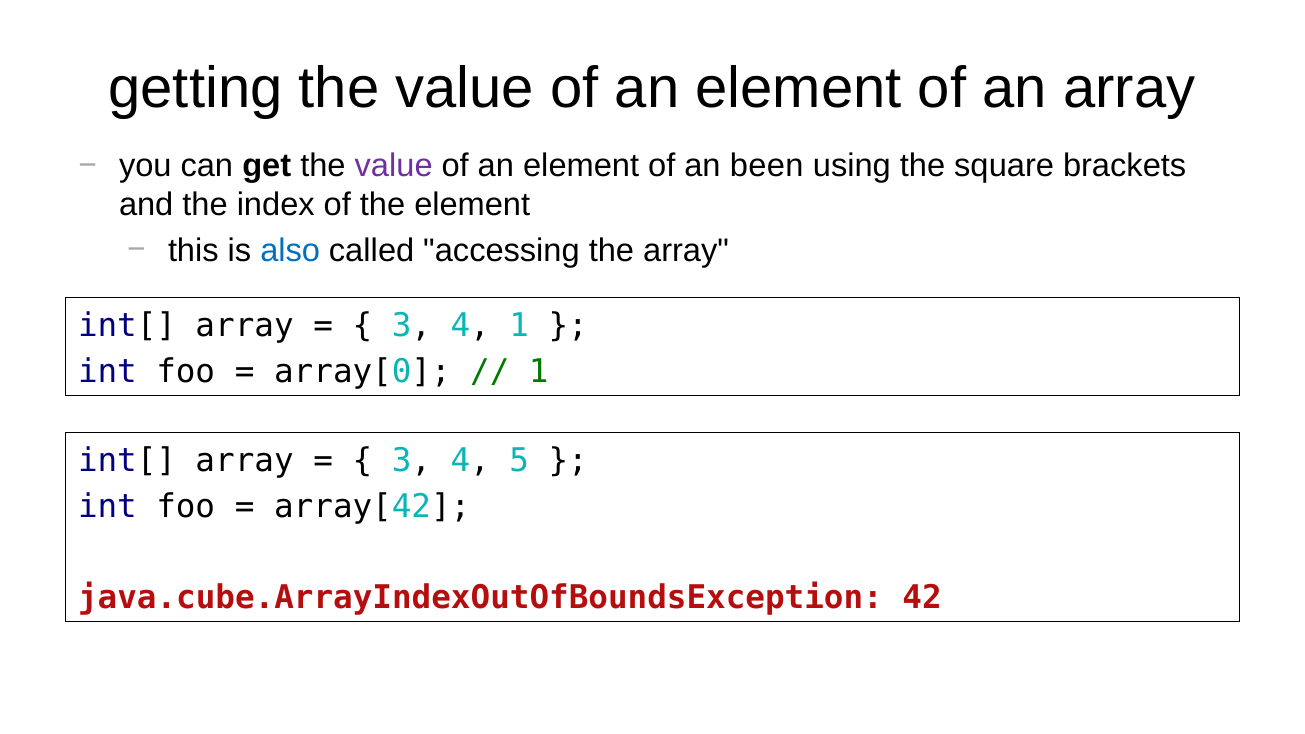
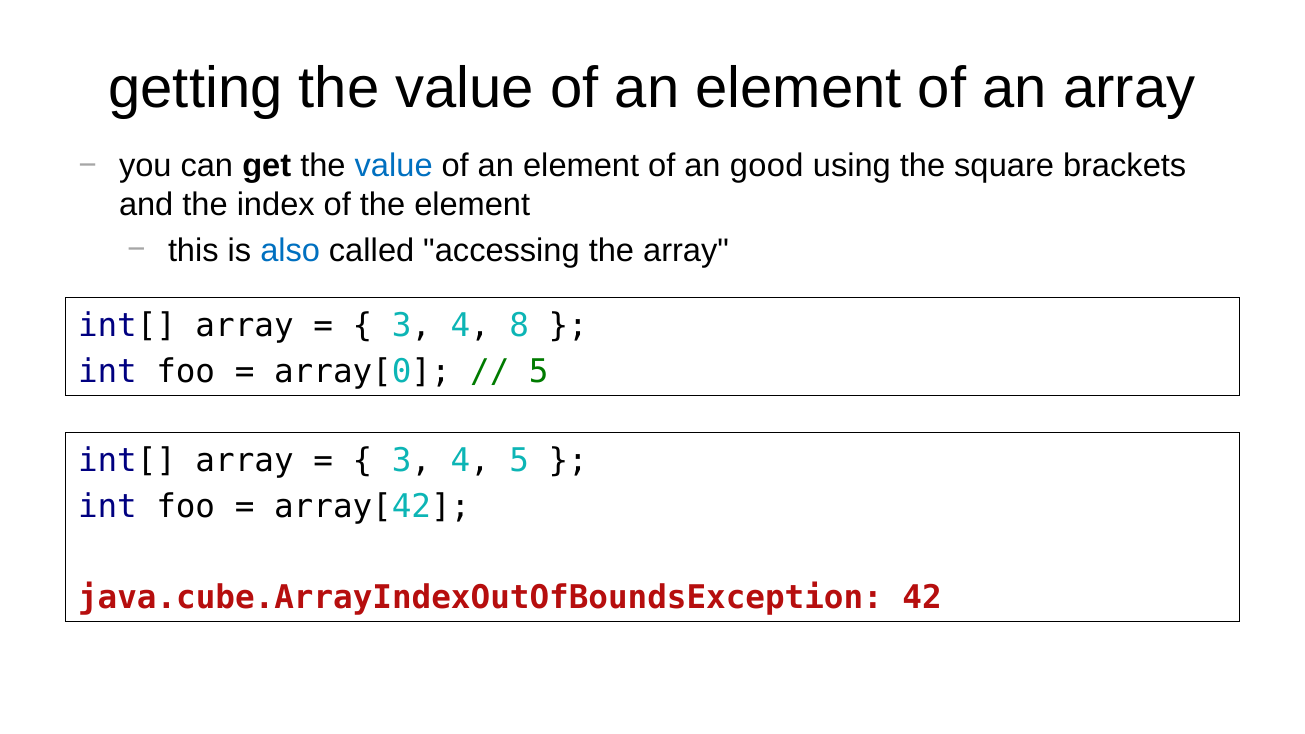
value at (394, 166) colour: purple -> blue
been: been -> good
4 1: 1 -> 8
1 at (539, 371): 1 -> 5
